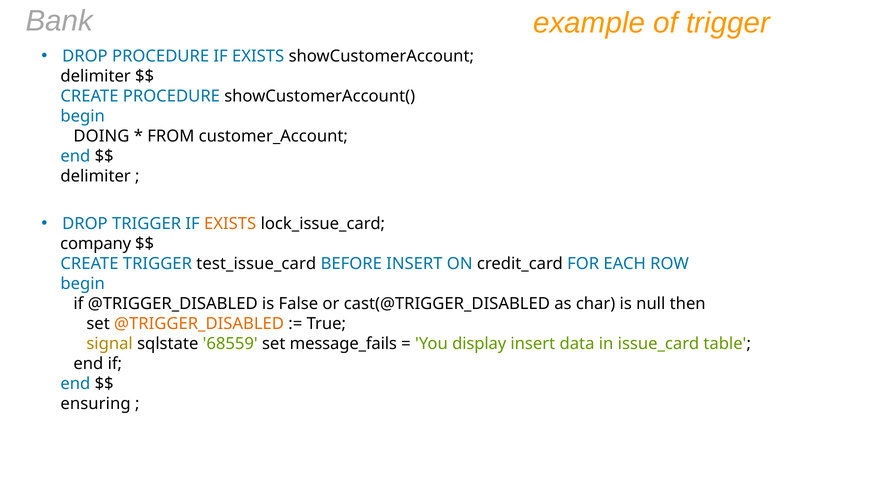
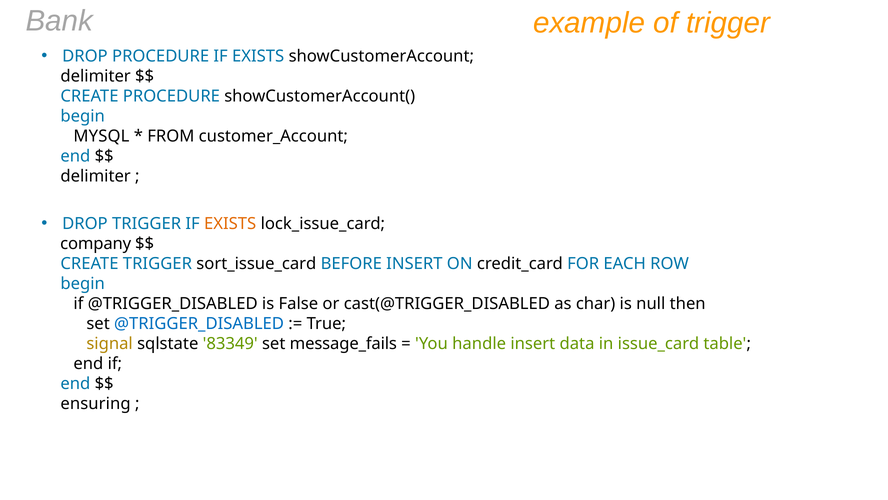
DOING: DOING -> MYSQL
test_issue_card: test_issue_card -> sort_issue_card
@TRIGGER_DISABLED at (199, 323) colour: orange -> blue
68559: 68559 -> 83349
display: display -> handle
